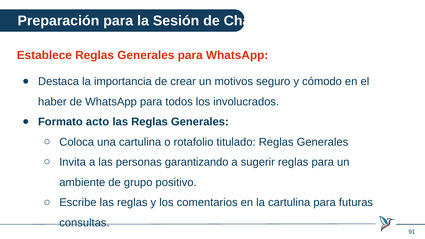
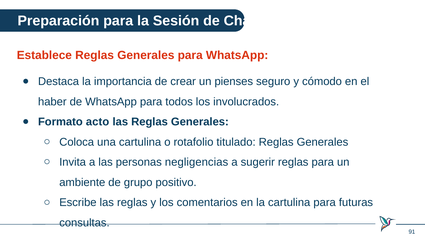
motivos: motivos -> pienses
garantizando: garantizando -> negligencias
